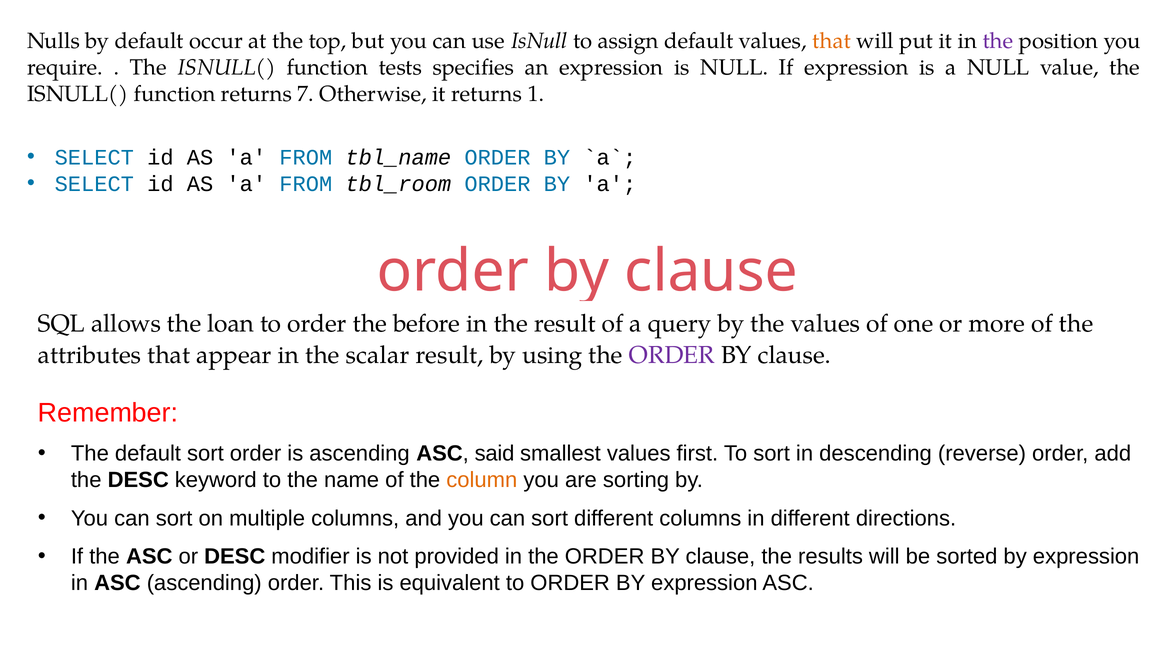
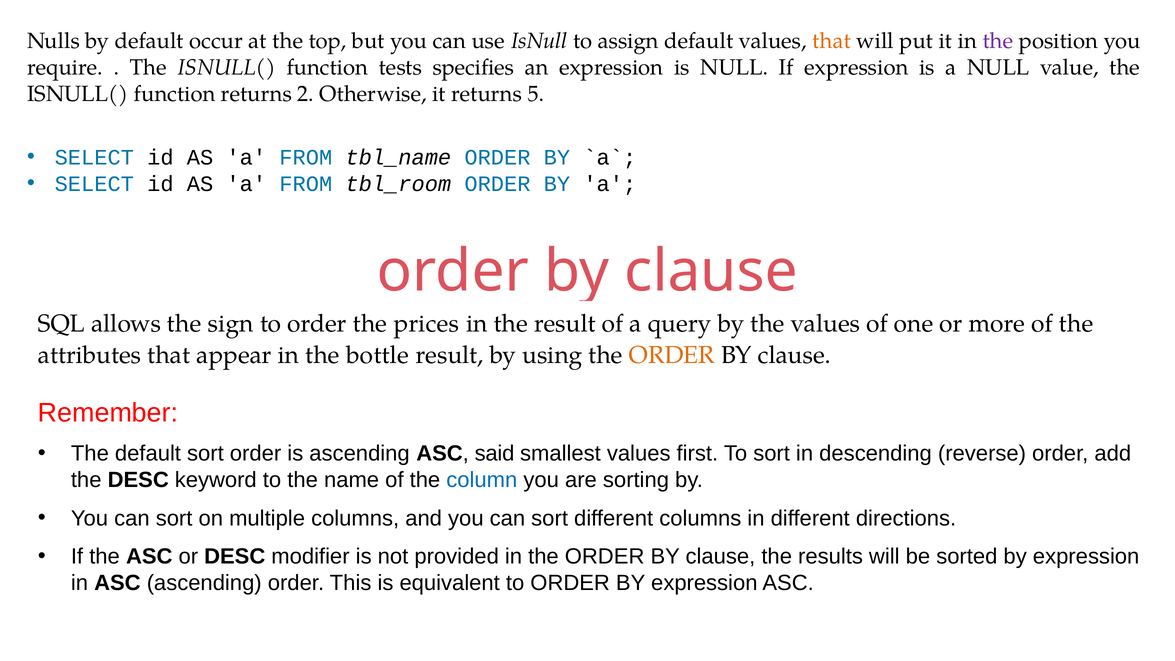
7: 7 -> 2
1: 1 -> 5
loan: loan -> sign
before: before -> prices
scalar: scalar -> bottle
ORDER at (672, 355) colour: purple -> orange
column colour: orange -> blue
